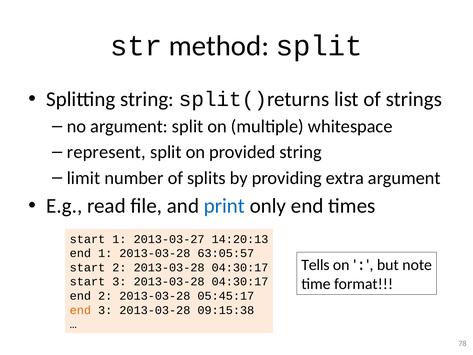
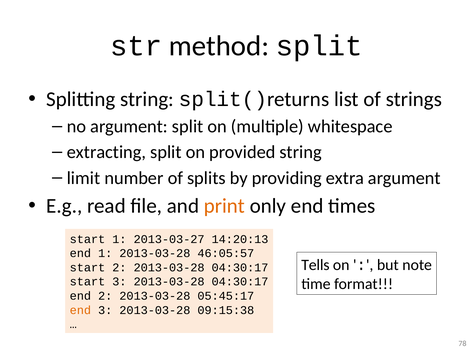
represent: represent -> extracting
print colour: blue -> orange
63:05:57: 63:05:57 -> 46:05:57
